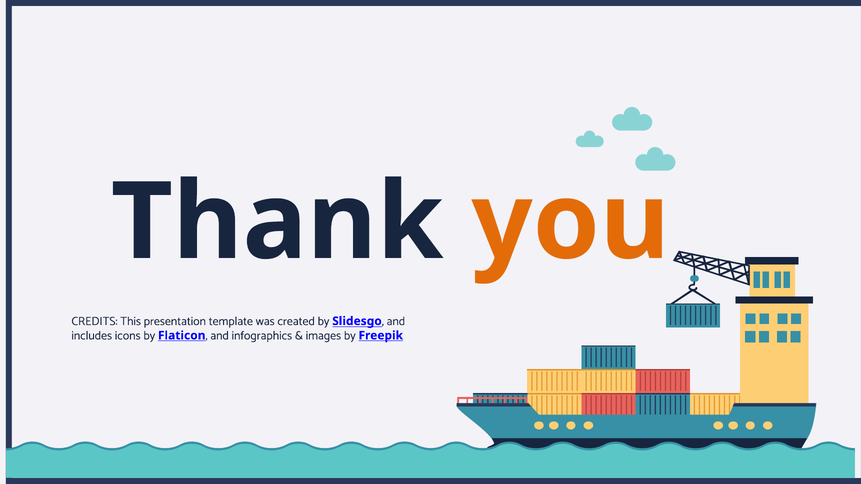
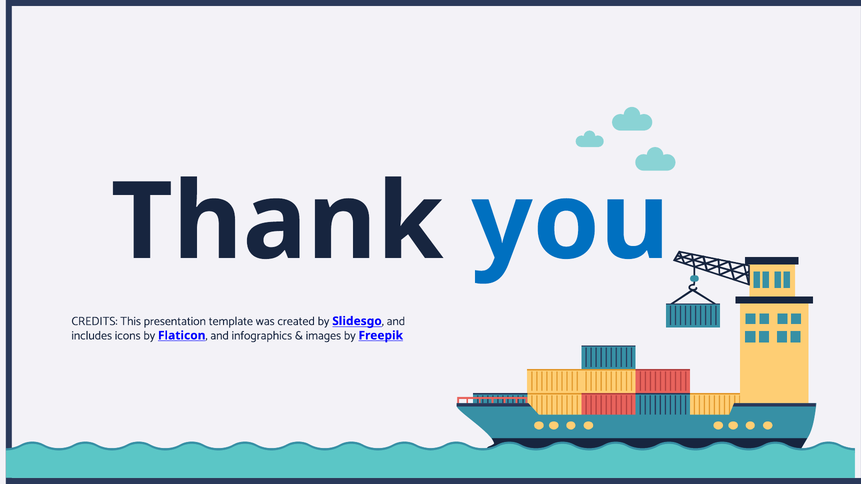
you colour: orange -> blue
